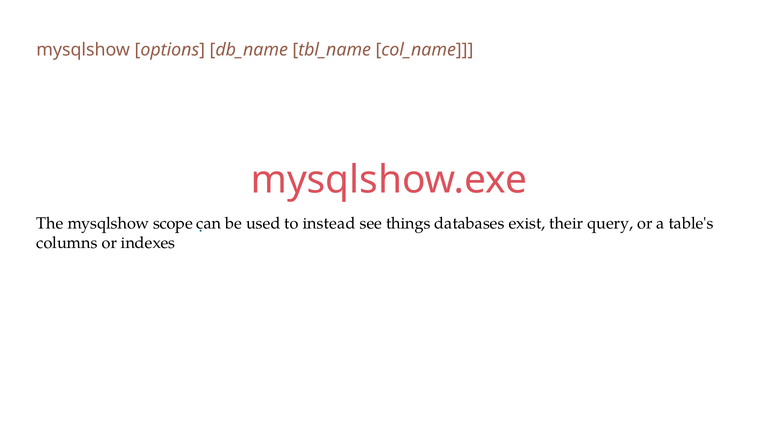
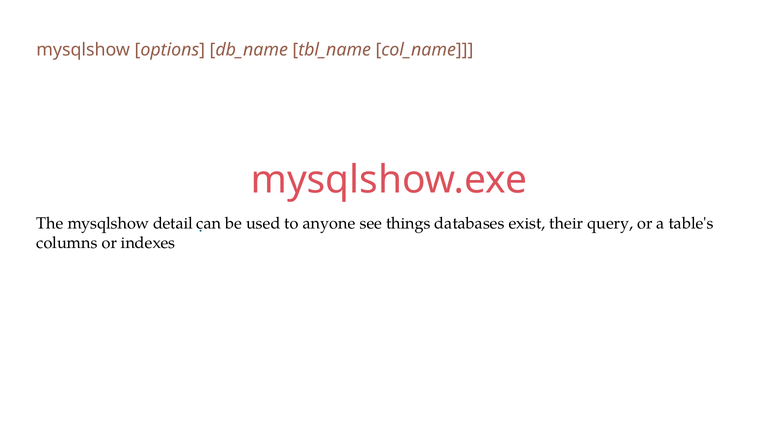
scope: scope -> detail
instead: instead -> anyone
